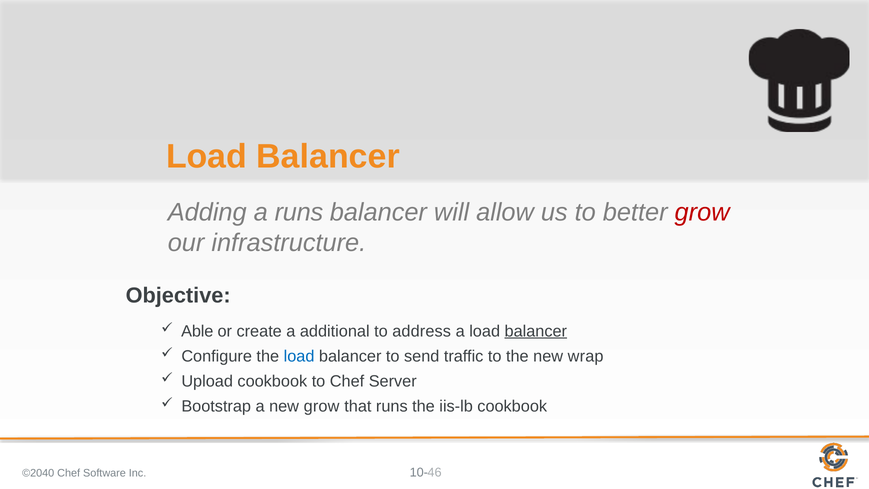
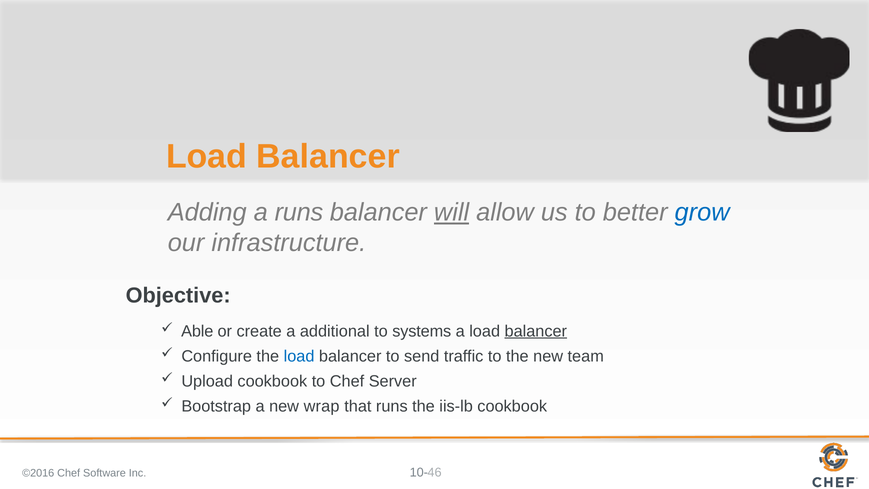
will underline: none -> present
grow at (702, 212) colour: red -> blue
address: address -> systems
wrap: wrap -> team
new grow: grow -> wrap
©2040: ©2040 -> ©2016
